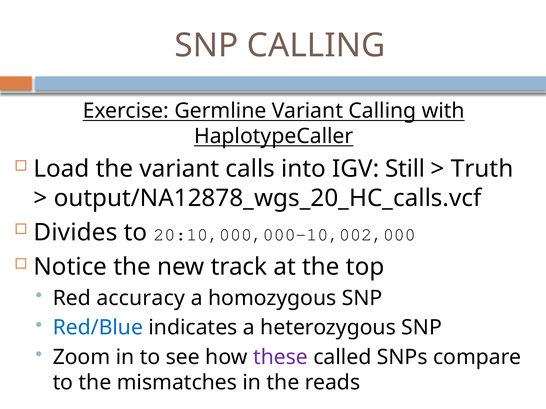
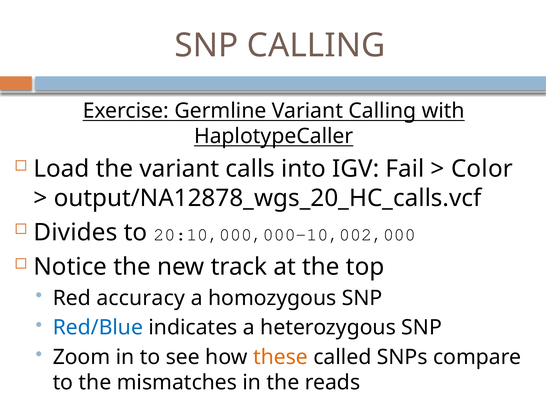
Still: Still -> Fail
Truth: Truth -> Color
these colour: purple -> orange
